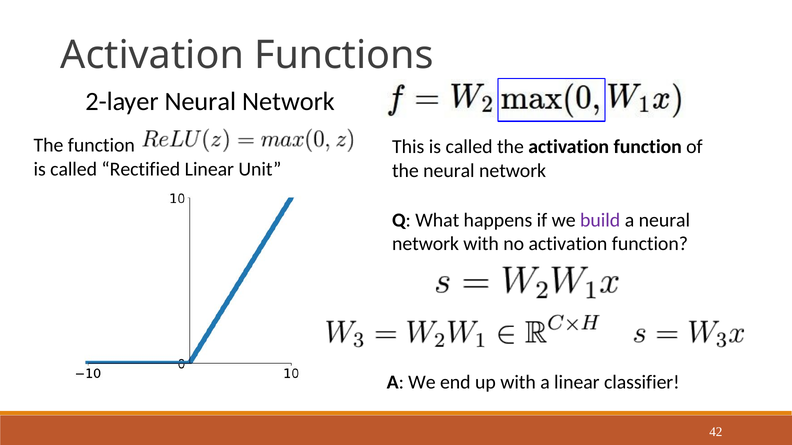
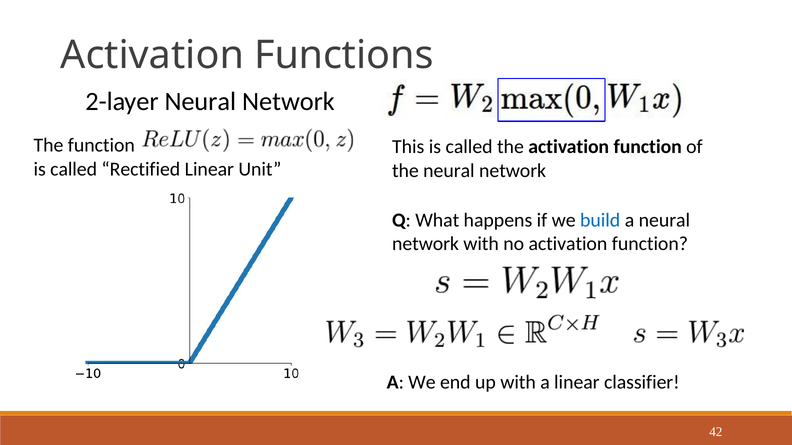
build colour: purple -> blue
